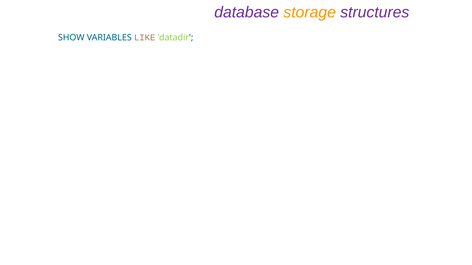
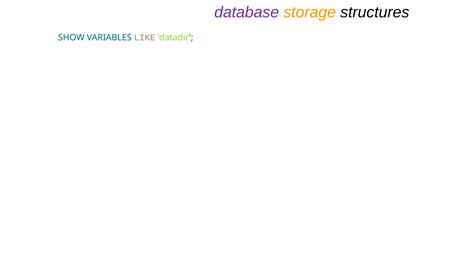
structures colour: purple -> black
